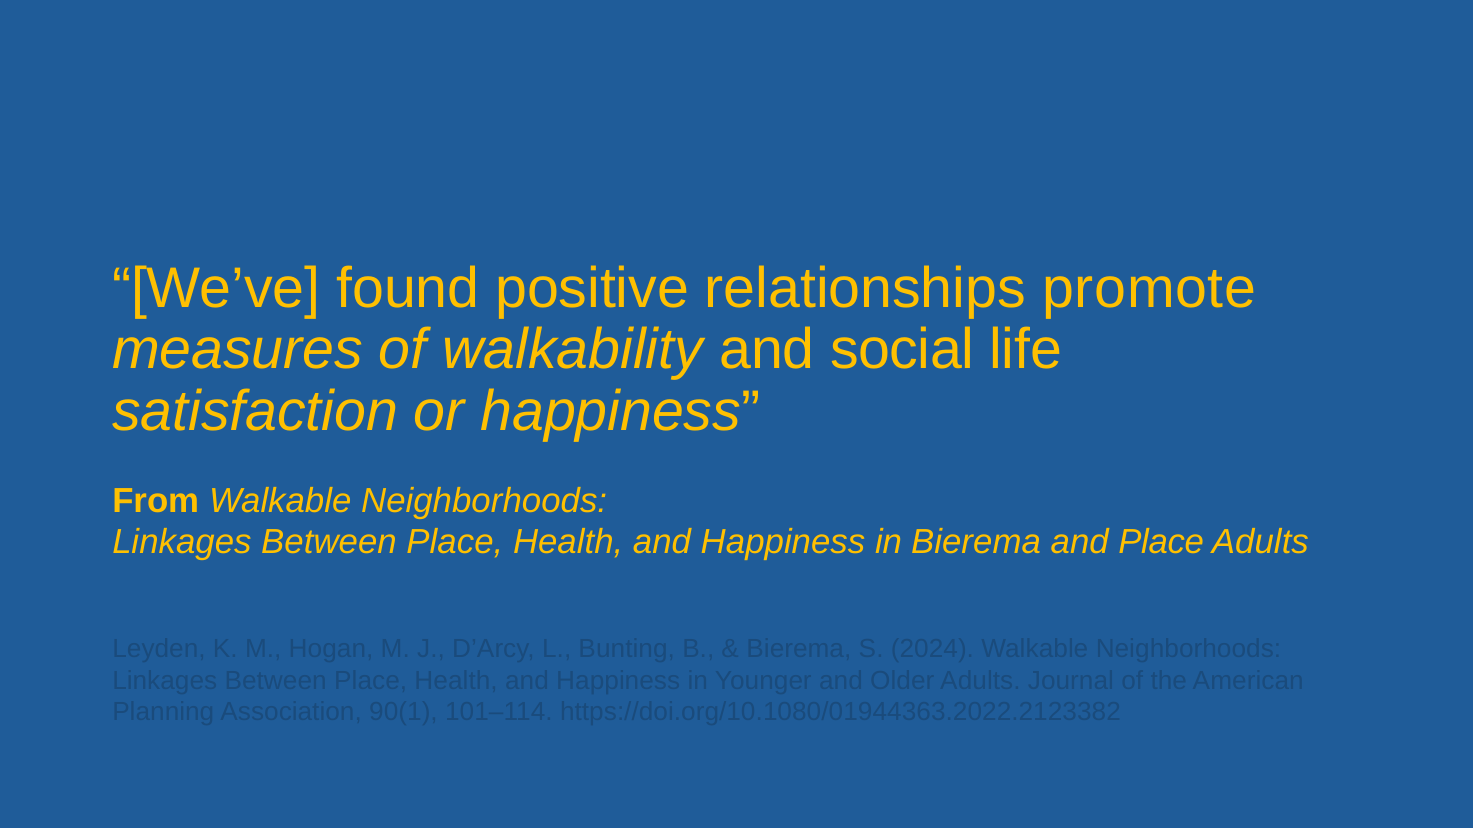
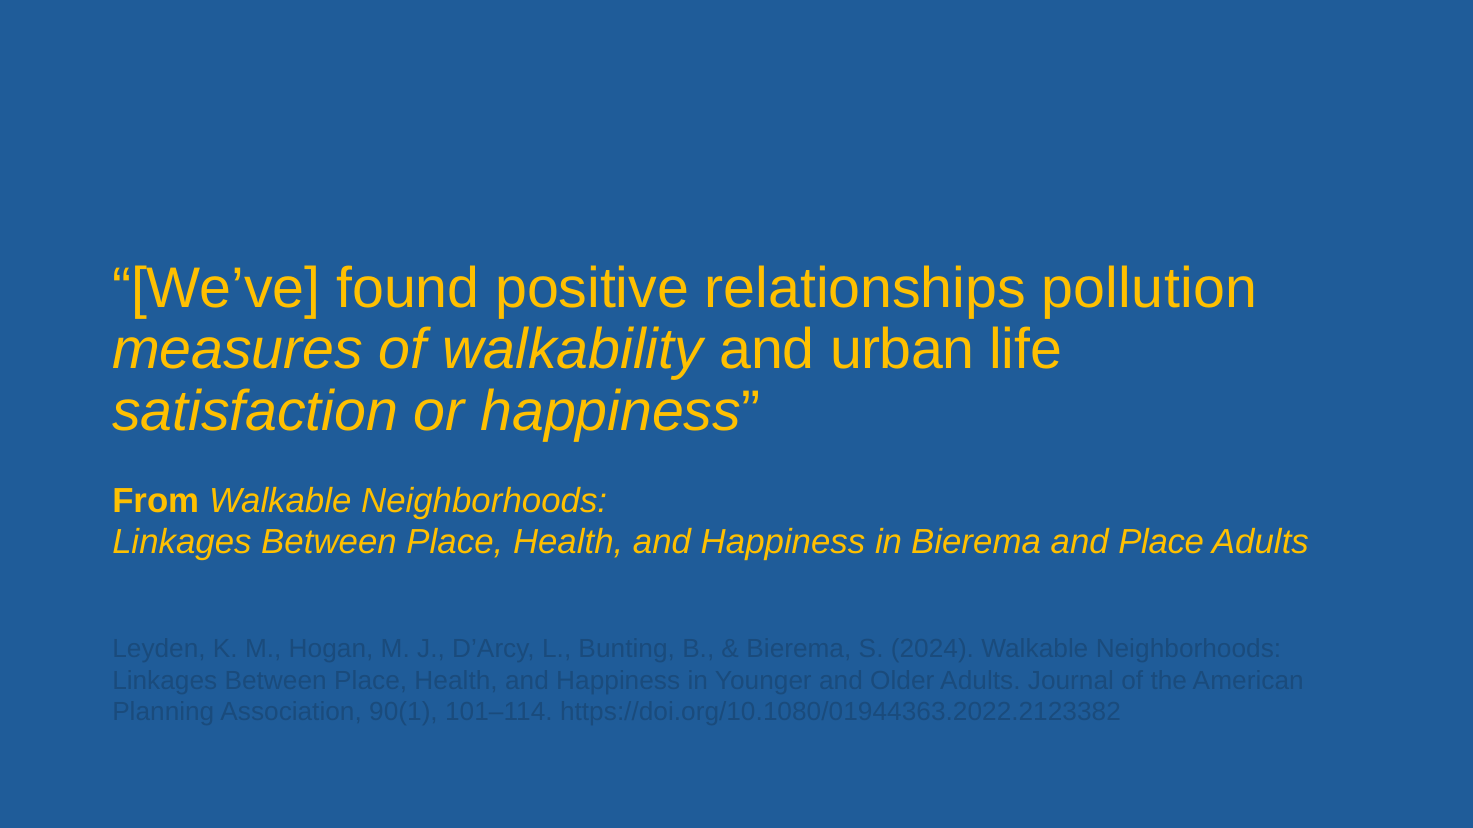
promote: promote -> pollution
social: social -> urban
